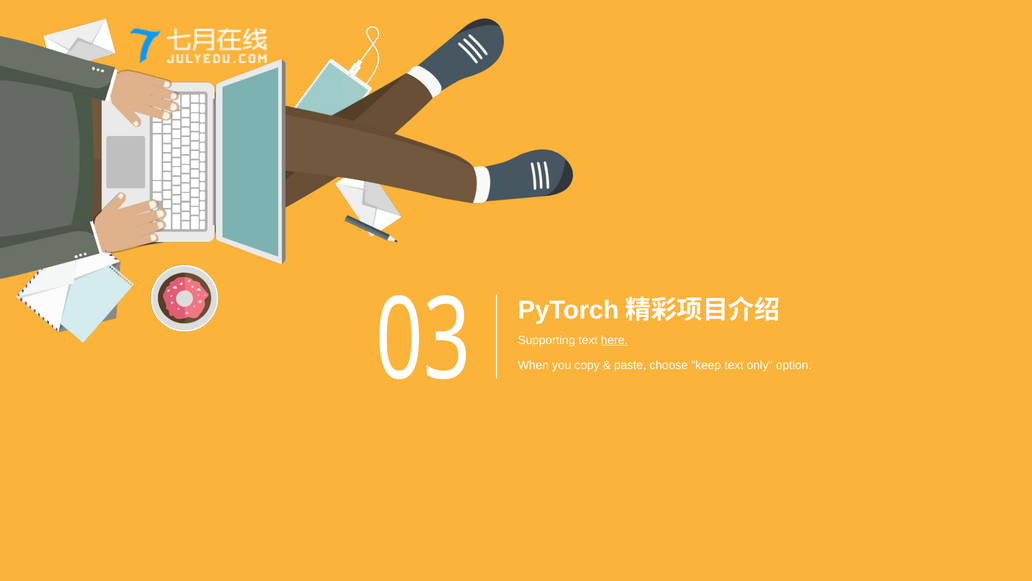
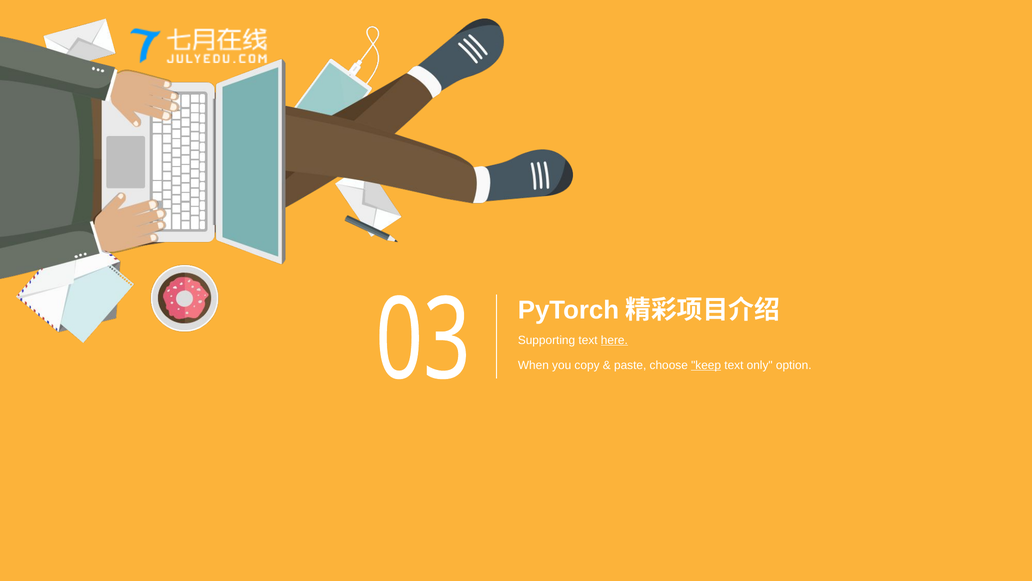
keep underline: none -> present
